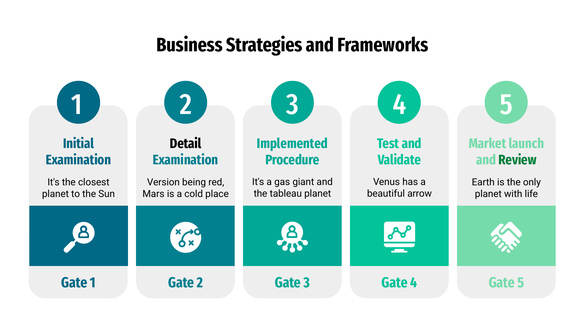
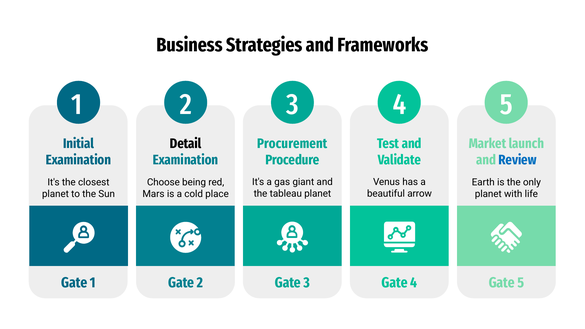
Implemented: Implemented -> Procurement
Review colour: green -> blue
Version: Version -> Choose
